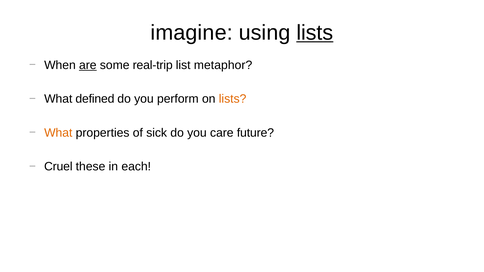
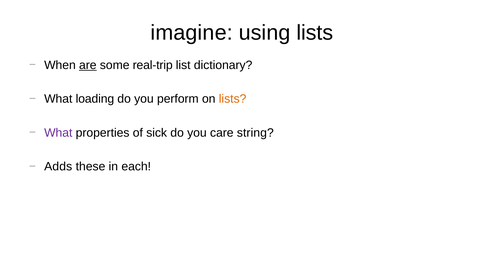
lists at (315, 33) underline: present -> none
metaphor: metaphor -> dictionary
defined: defined -> loading
What at (58, 133) colour: orange -> purple
future: future -> string
Cruel: Cruel -> Adds
